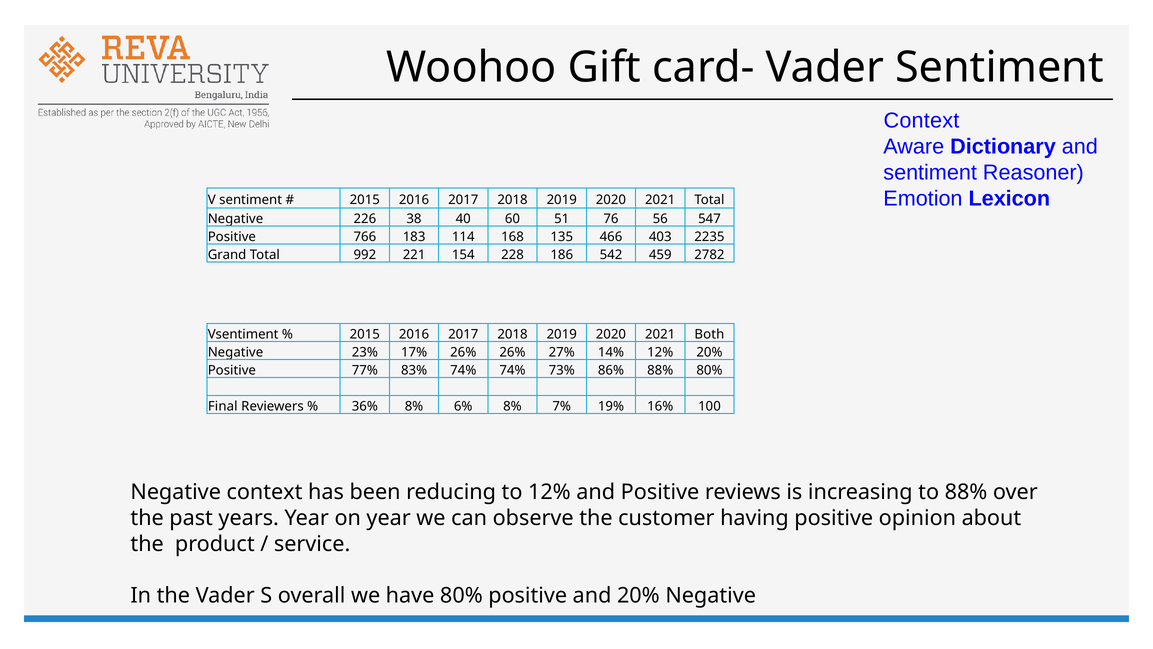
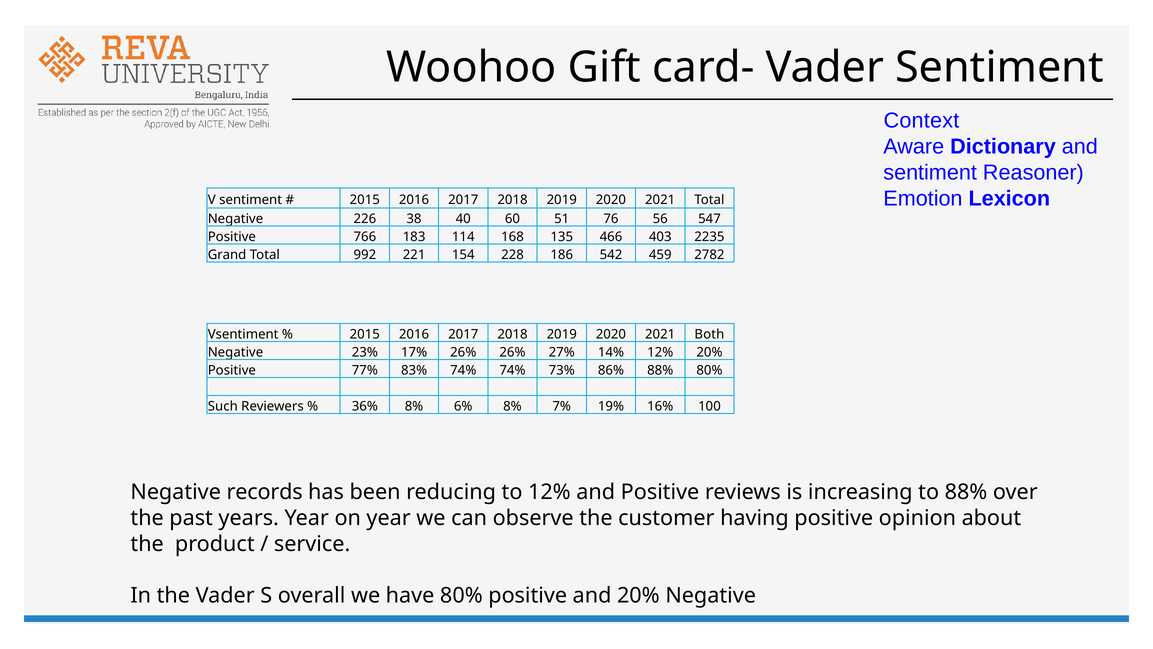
Final: Final -> Such
Negative context: context -> records
